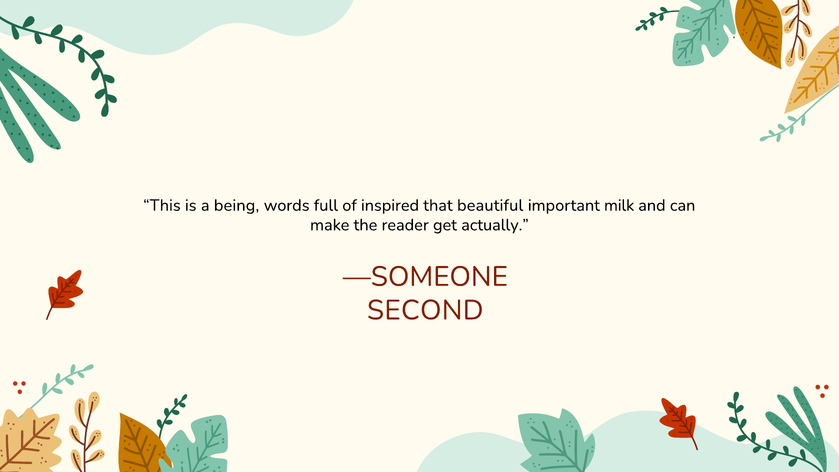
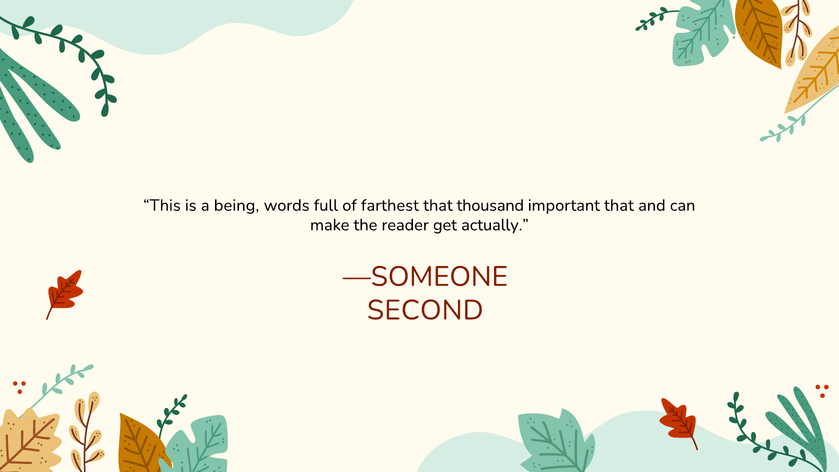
inspired: inspired -> farthest
beautiful: beautiful -> thousand
important milk: milk -> that
